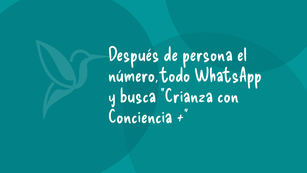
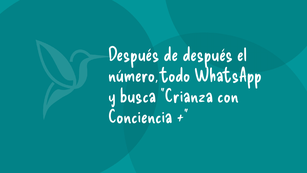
de persona: persona -> después
